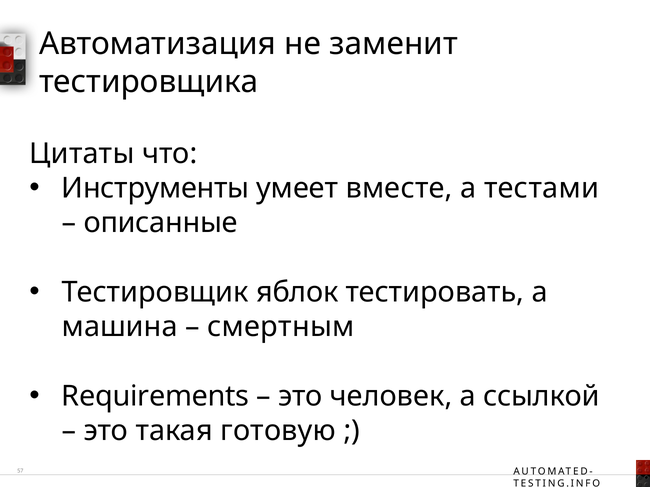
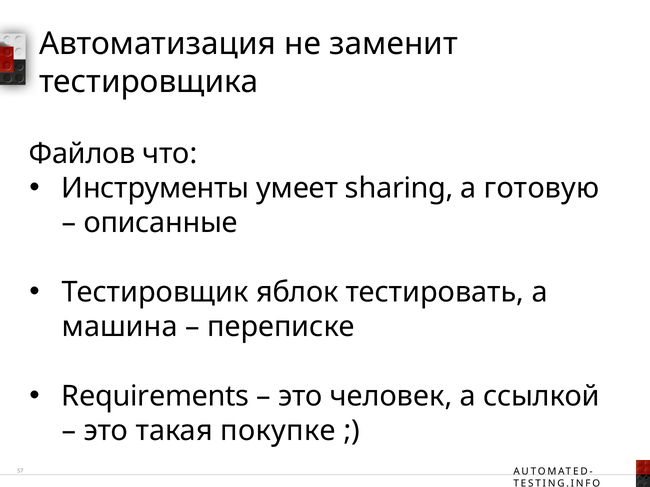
Цитаты: Цитаты -> Файлов
вместе: вместе -> sharing
тестами: тестами -> готовую
смертным: смертным -> переписке
готовую: готовую -> покупке
